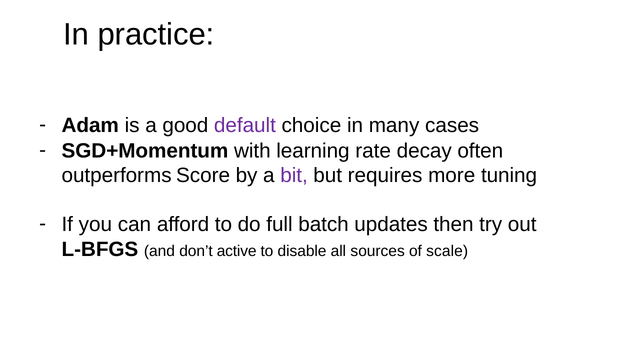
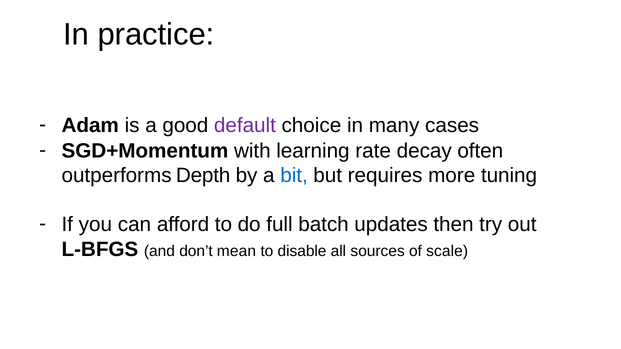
Score: Score -> Depth
bit colour: purple -> blue
active: active -> mean
